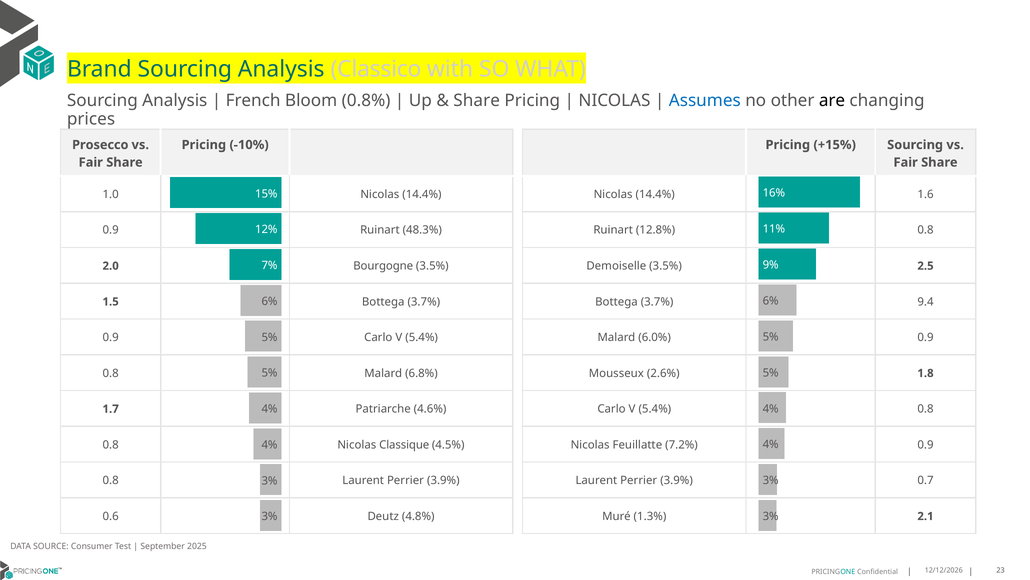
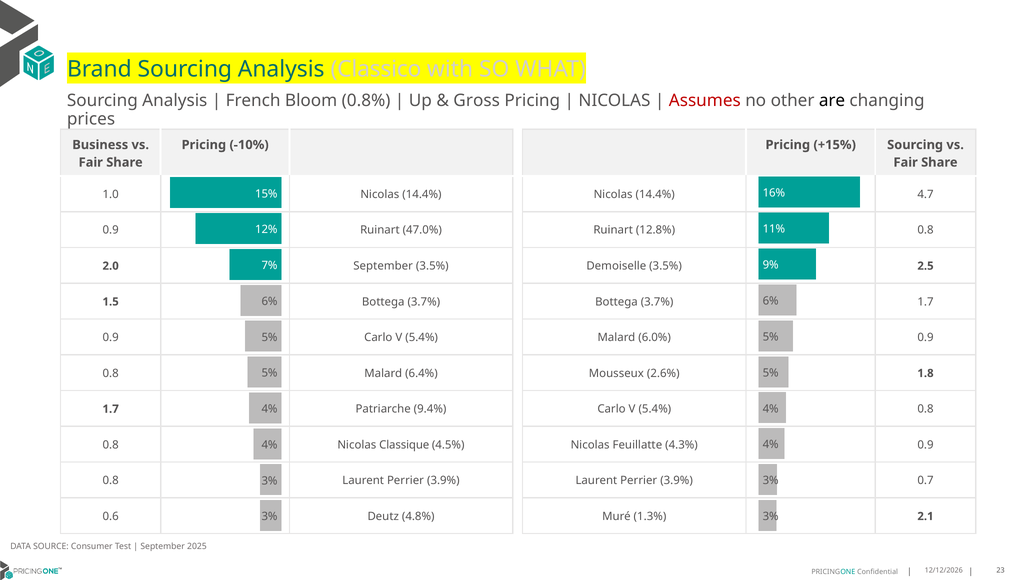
Share at (477, 100): Share -> Gross
Assumes colour: blue -> red
Prosecco: Prosecco -> Business
1.6: 1.6 -> 4.7
48.3%: 48.3% -> 47.0%
2.0 Bourgogne: Bourgogne -> September
3.7% 9.4: 9.4 -> 1.7
6.8%: 6.8% -> 6.4%
4.6%: 4.6% -> 9.4%
7.2%: 7.2% -> 4.3%
